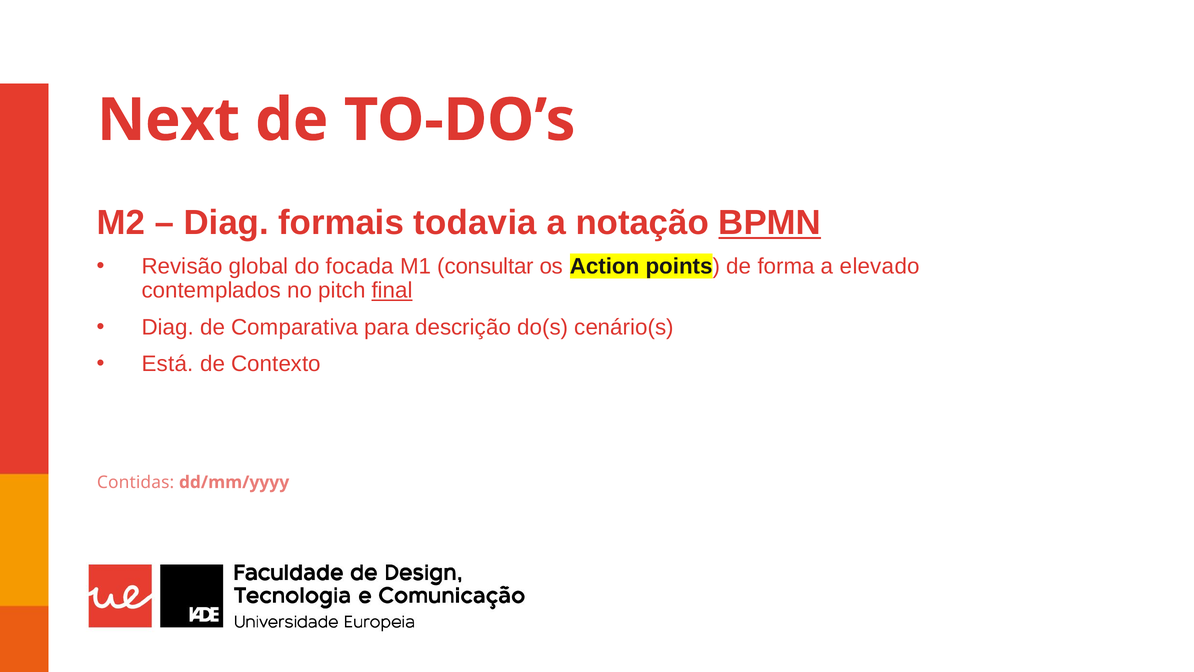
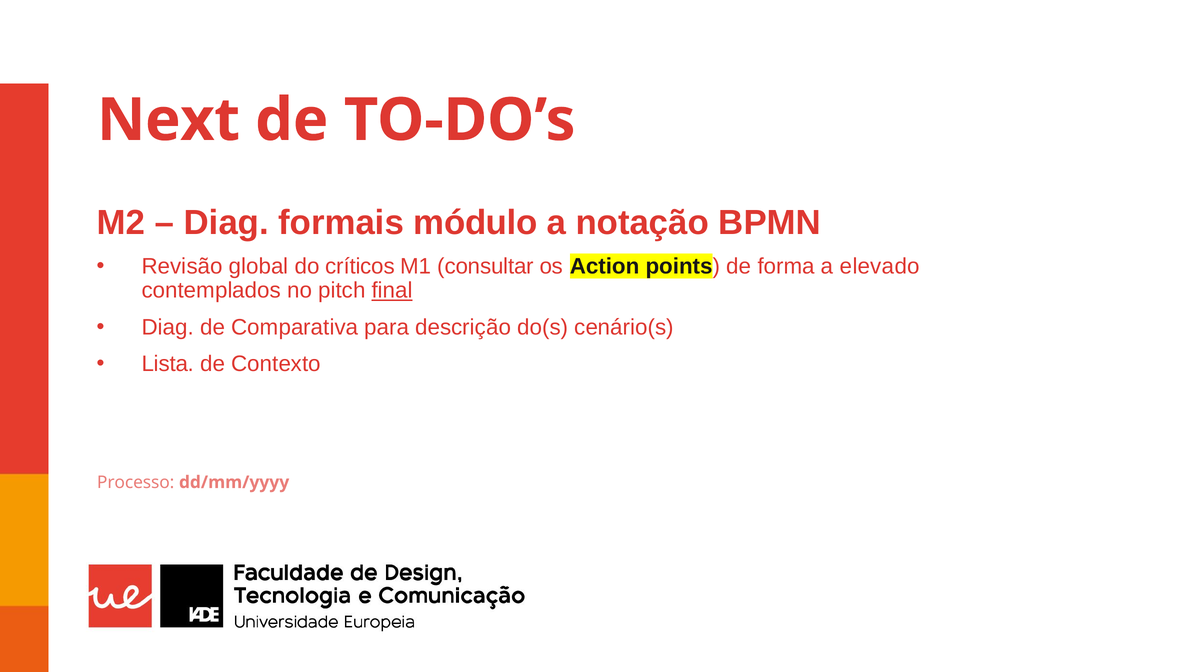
todavia: todavia -> módulo
BPMN underline: present -> none
focada: focada -> críticos
Está: Está -> Lista
Contidas: Contidas -> Processo
